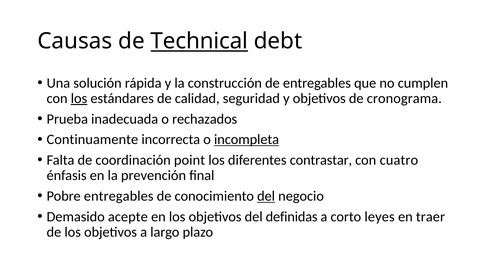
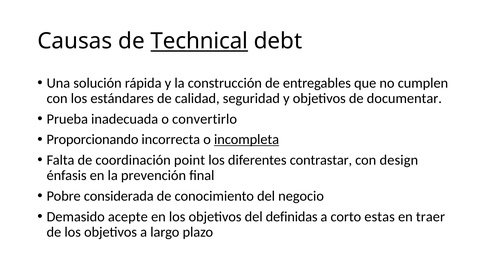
los at (79, 98) underline: present -> none
cronograma: cronograma -> documentar
rechazados: rechazados -> convertirlo
Continuamente: Continuamente -> Proporcionando
cuatro: cuatro -> design
Pobre entregables: entregables -> considerada
del at (266, 196) underline: present -> none
leyes: leyes -> estas
